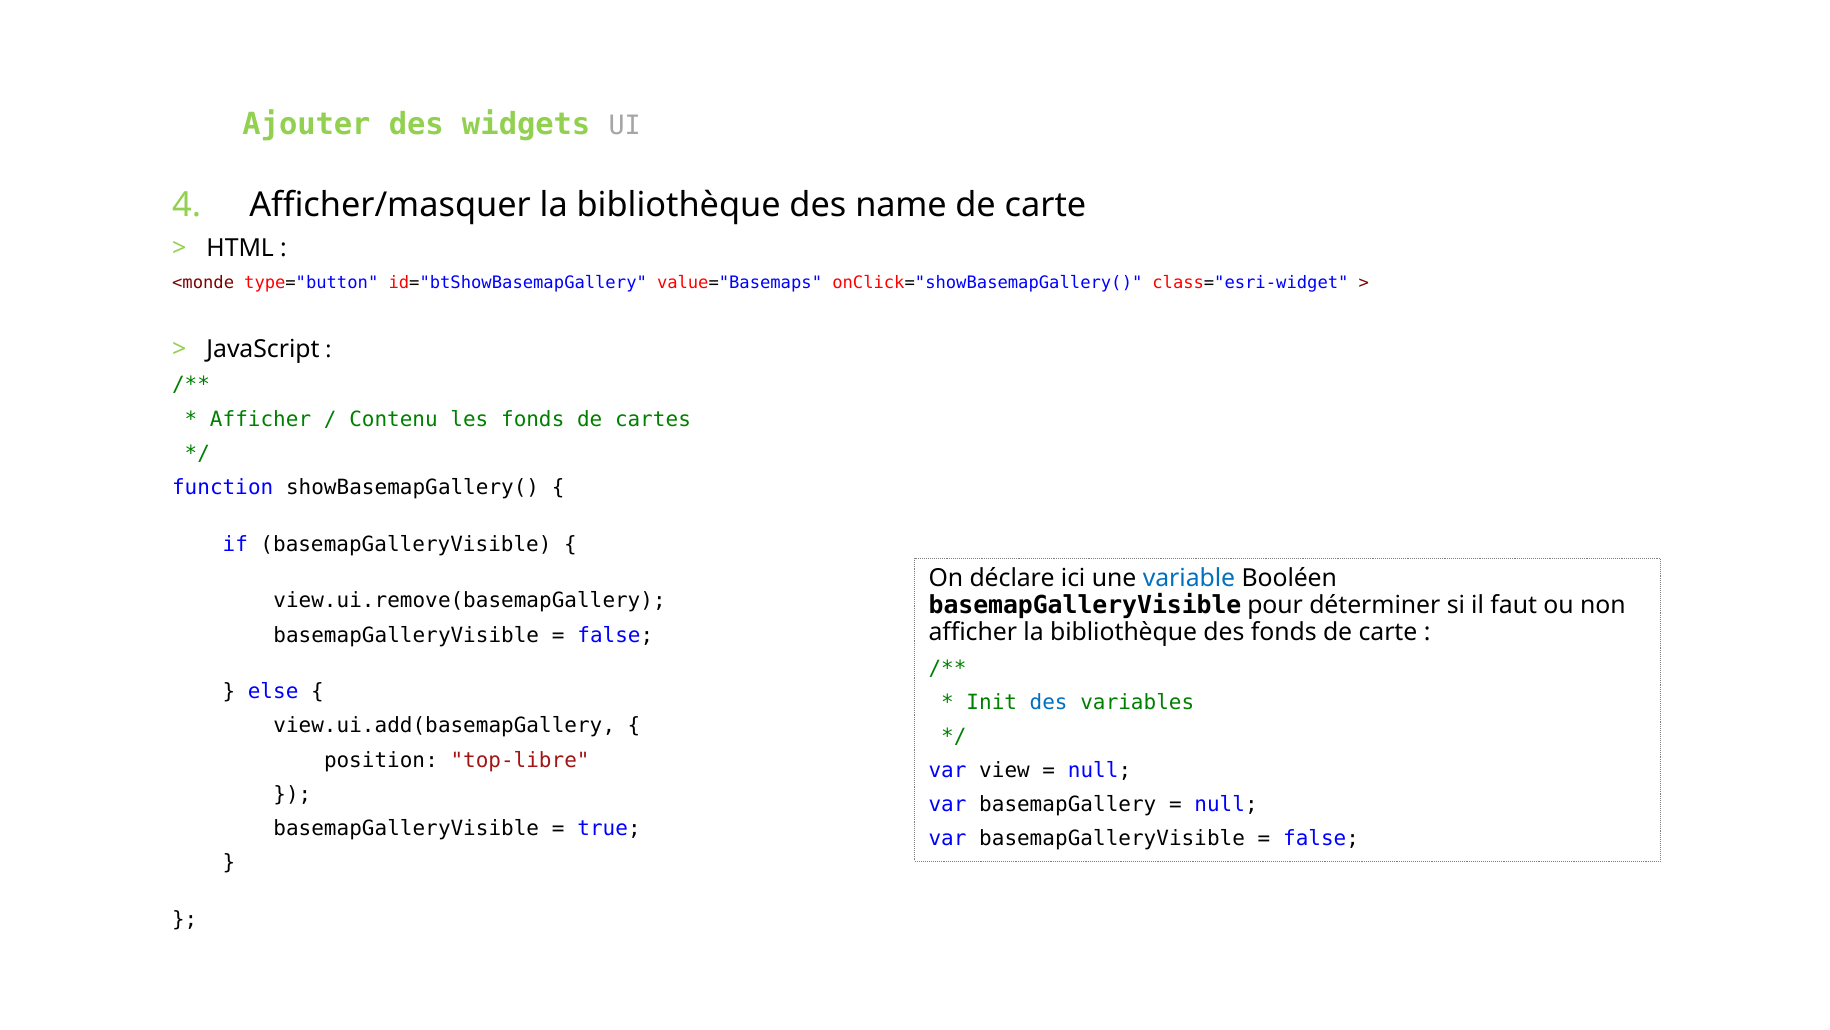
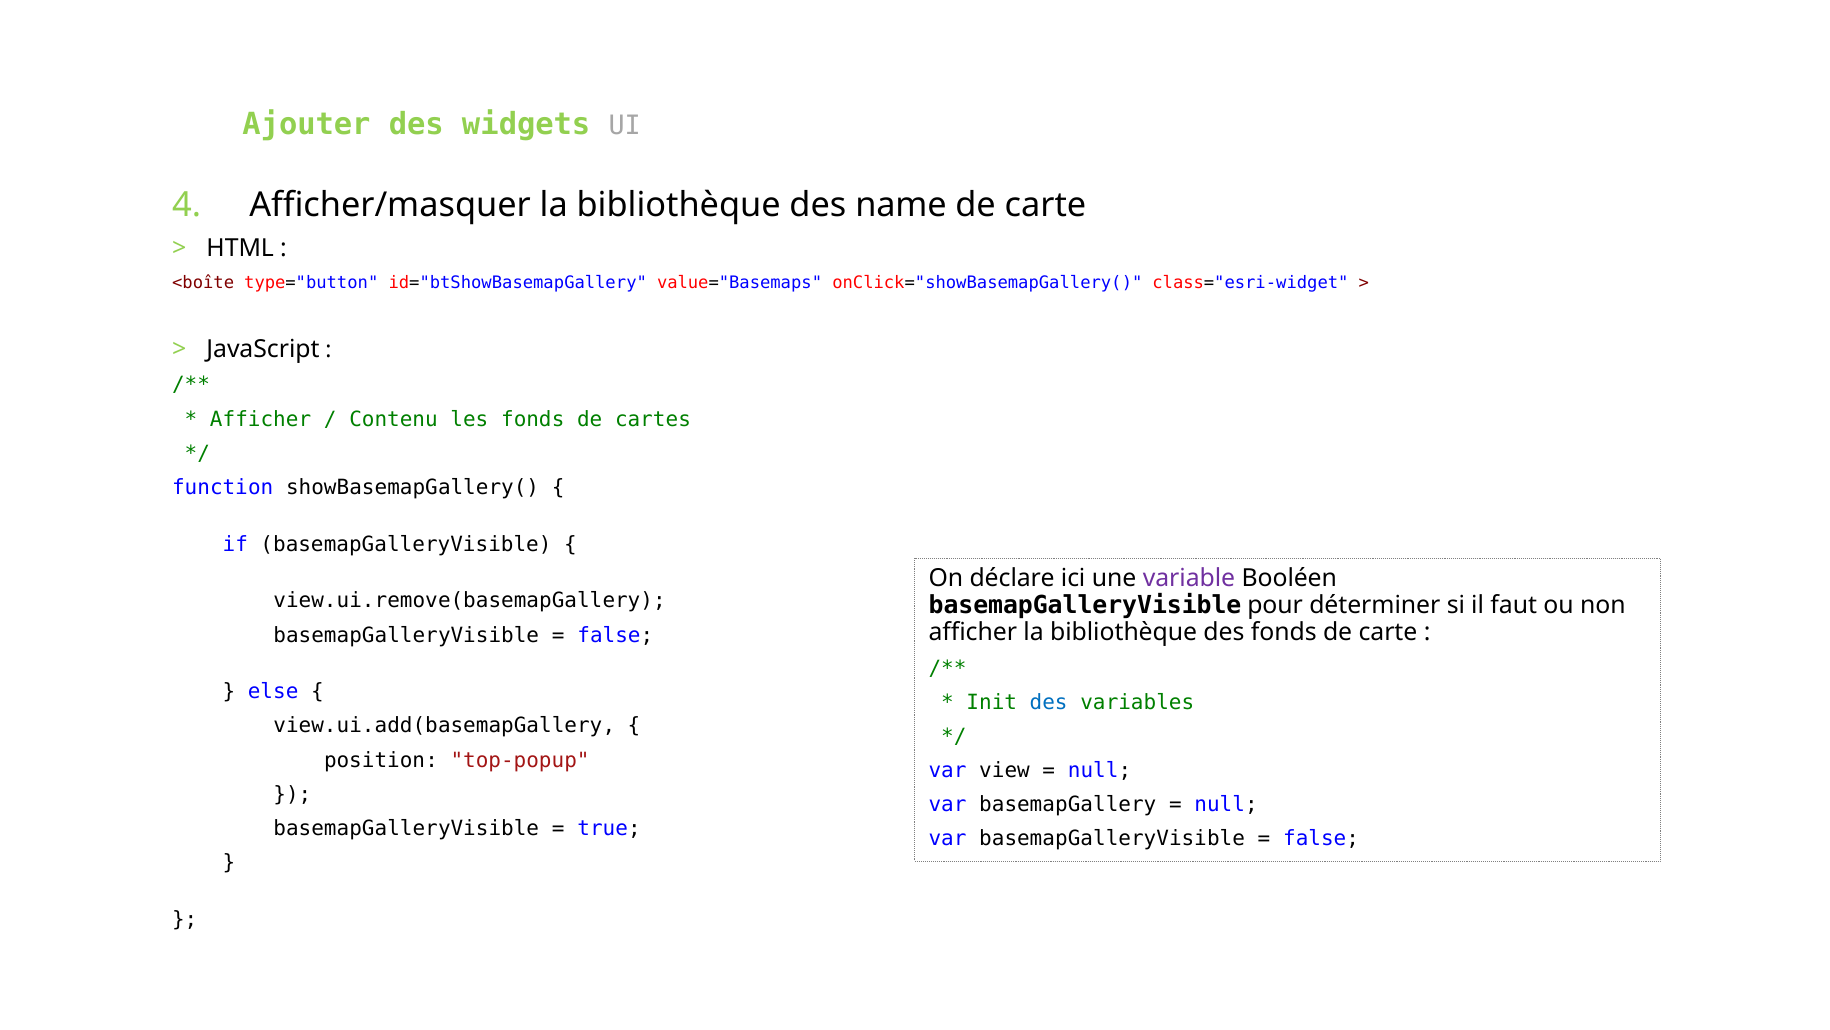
<monde: <monde -> <boîte
variable colour: blue -> purple
top-libre: top-libre -> top-popup
